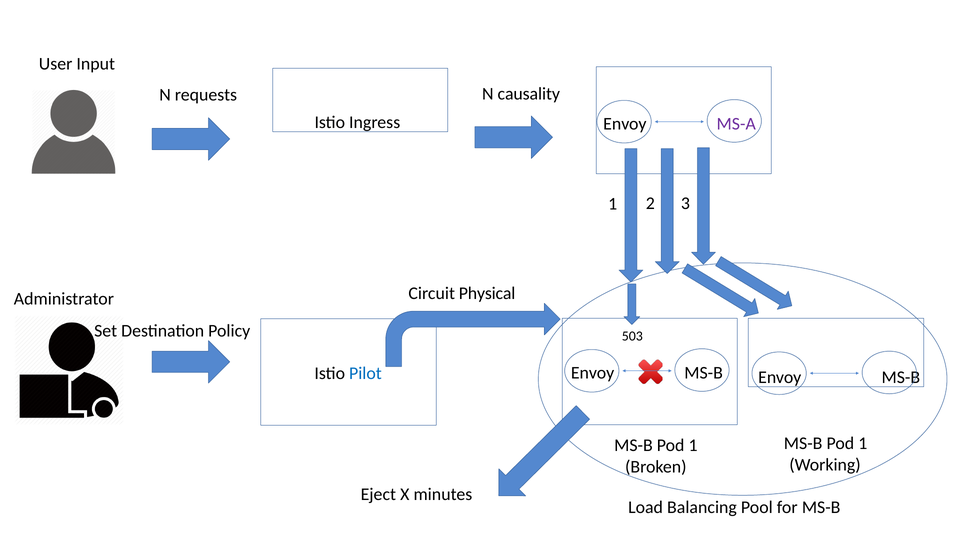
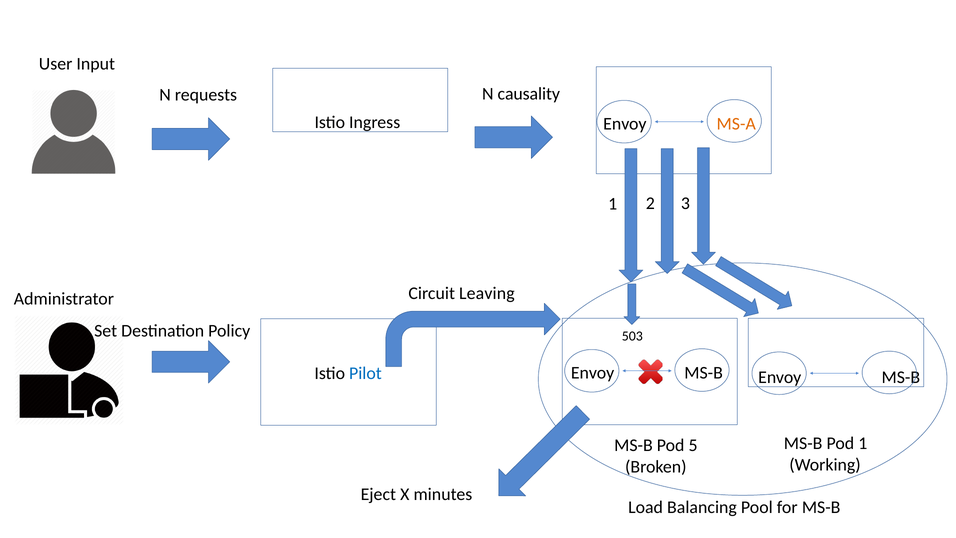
MS-A colour: purple -> orange
Physical: Physical -> Leaving
1 at (693, 445): 1 -> 5
